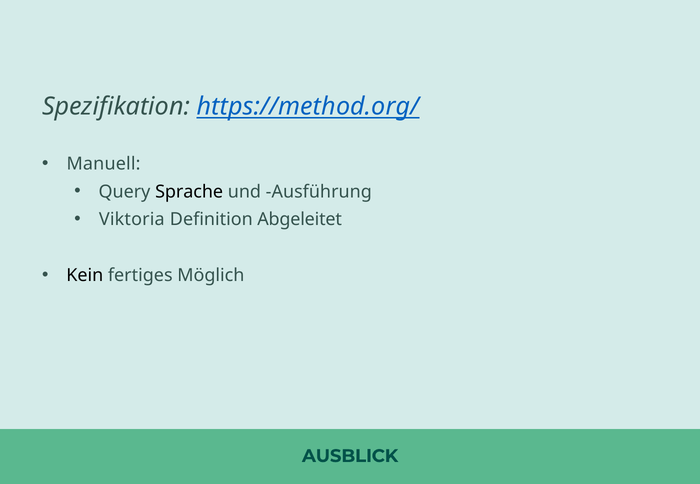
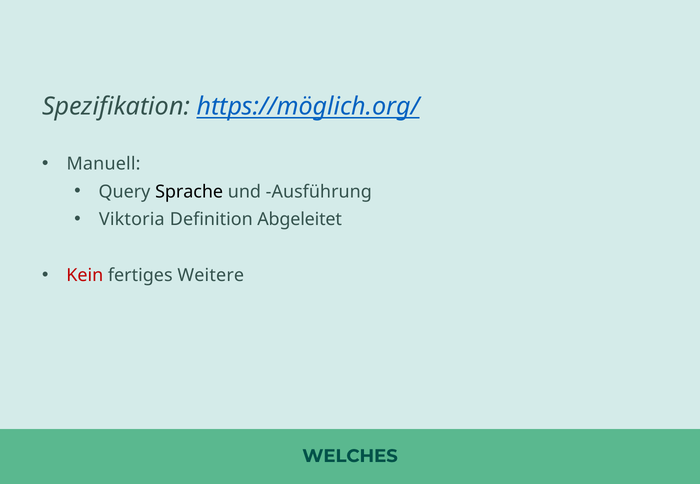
https://method.org/: https://method.org/ -> https://möglich.org/
Kein colour: black -> red
Möglich: Möglich -> Weitere
AUSBLICK: AUSBLICK -> WELCHES
